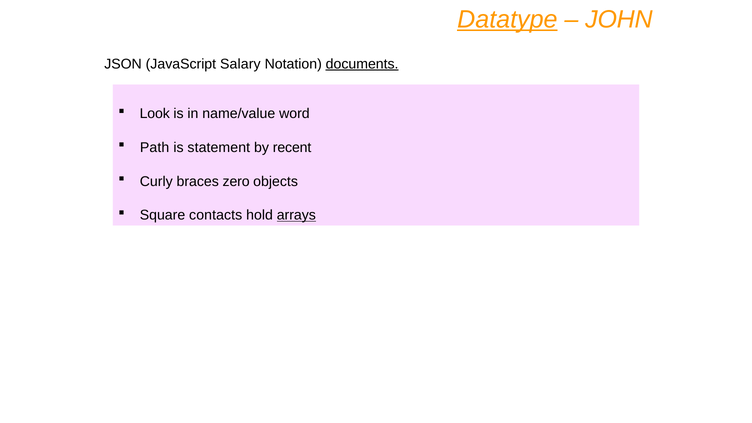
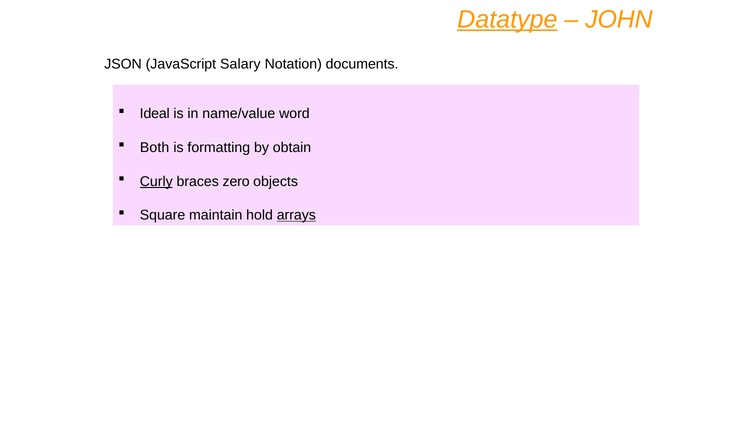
documents underline: present -> none
Look: Look -> Ideal
Path: Path -> Both
statement: statement -> formatting
recent: recent -> obtain
Curly underline: none -> present
contacts: contacts -> maintain
